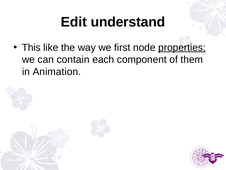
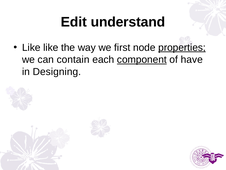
This at (31, 47): This -> Like
component underline: none -> present
them: them -> have
Animation: Animation -> Designing
